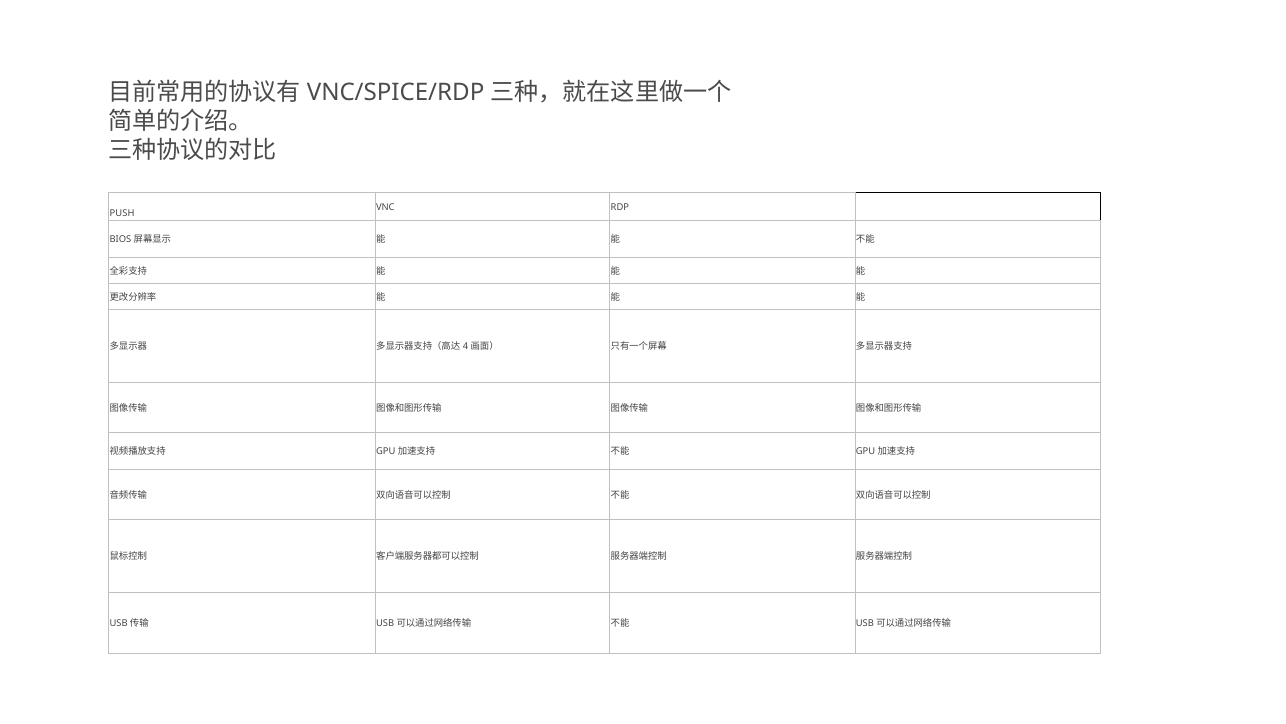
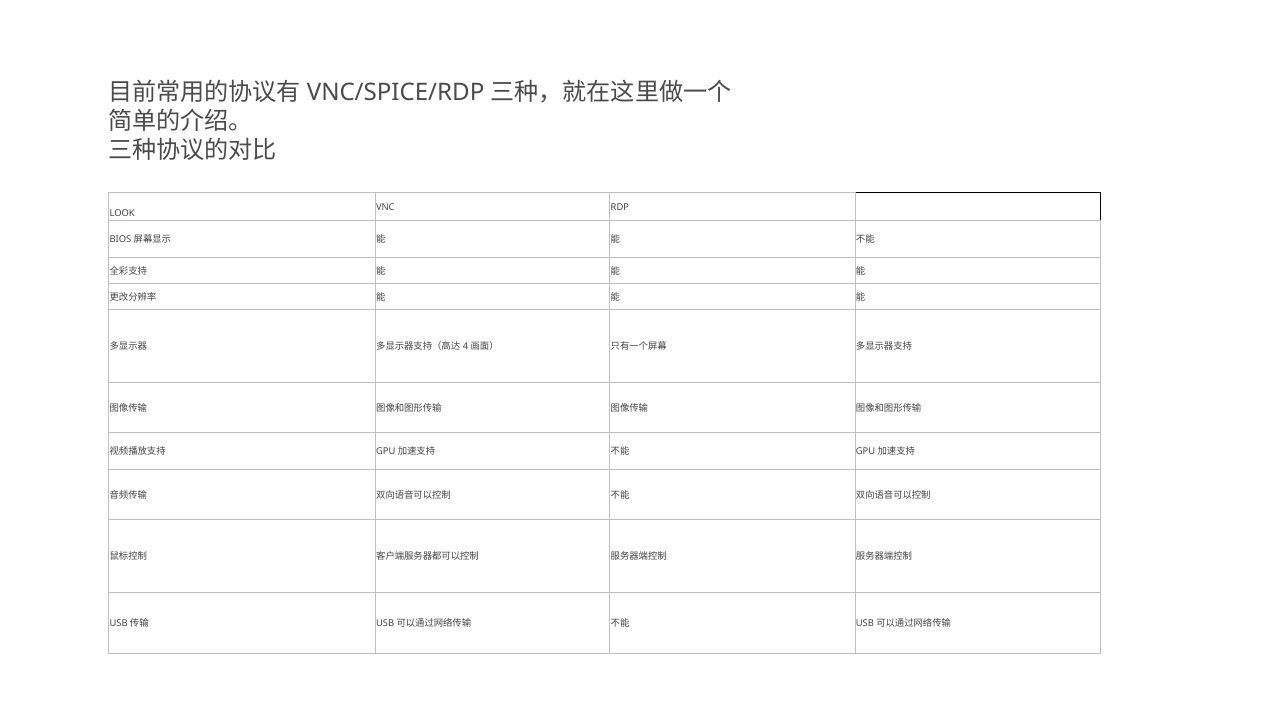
PUSH: PUSH -> LOOK
